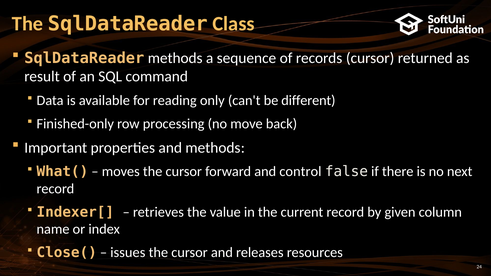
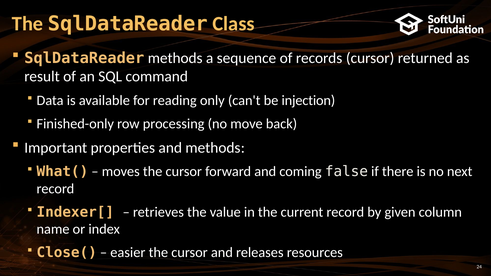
different: different -> injection
control: control -> coming
issues: issues -> easier
